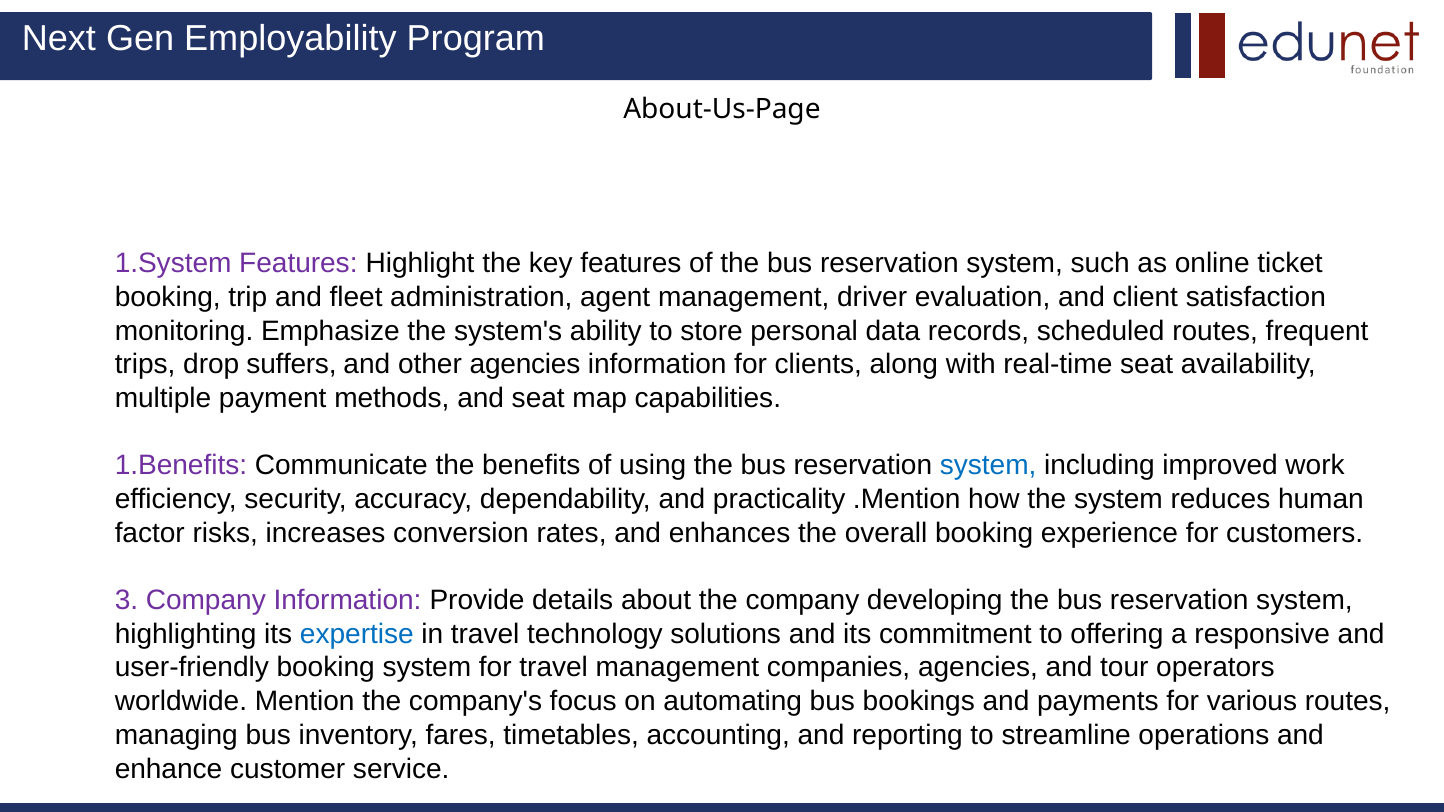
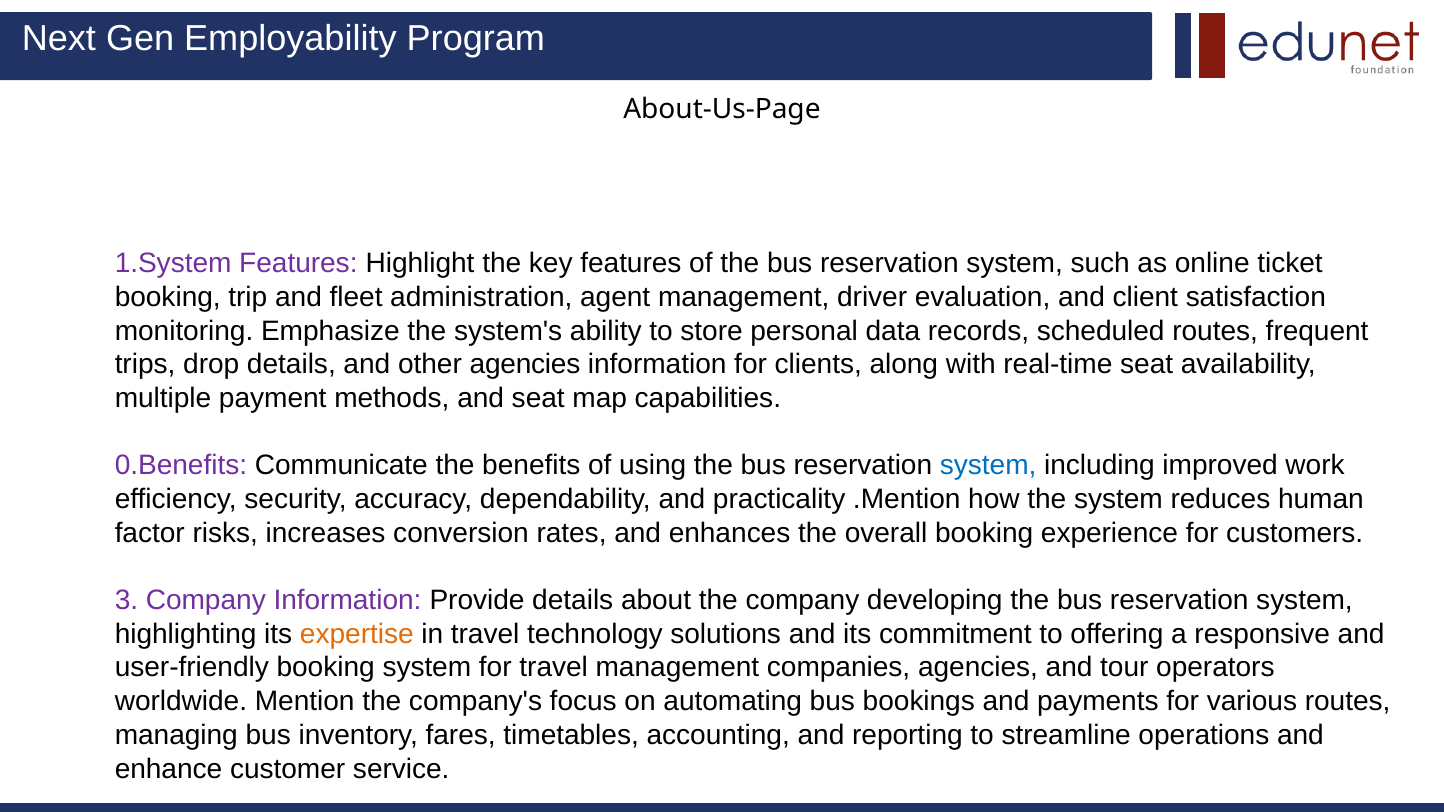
drop suffers: suffers -> details
1.Benefits: 1.Benefits -> 0.Benefits
expertise colour: blue -> orange
